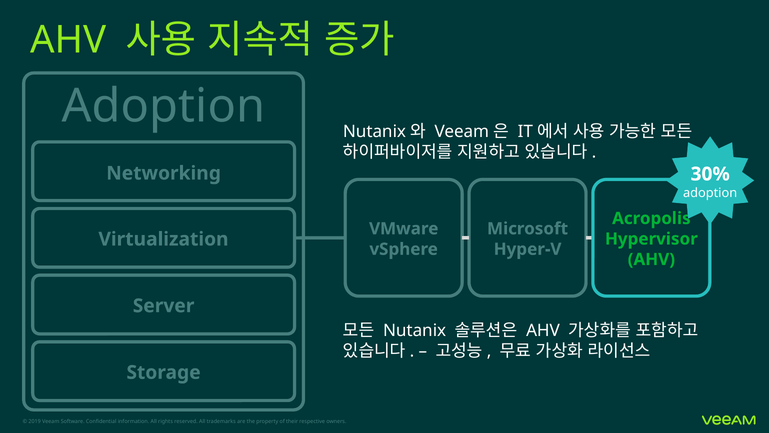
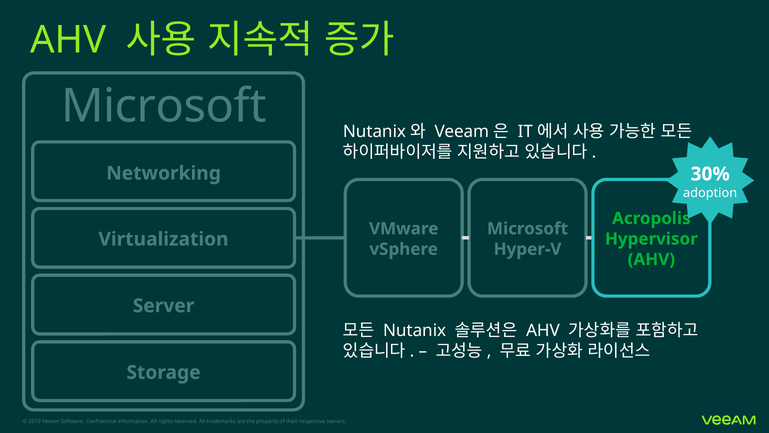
Adoption at (164, 106): Adoption -> Microsoft
